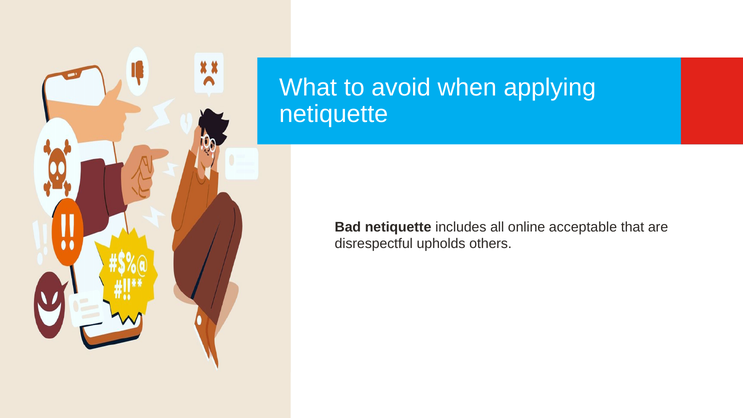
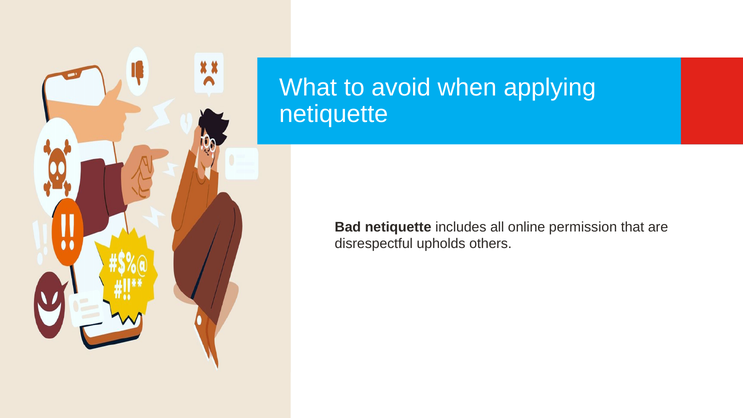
acceptable: acceptable -> permission
